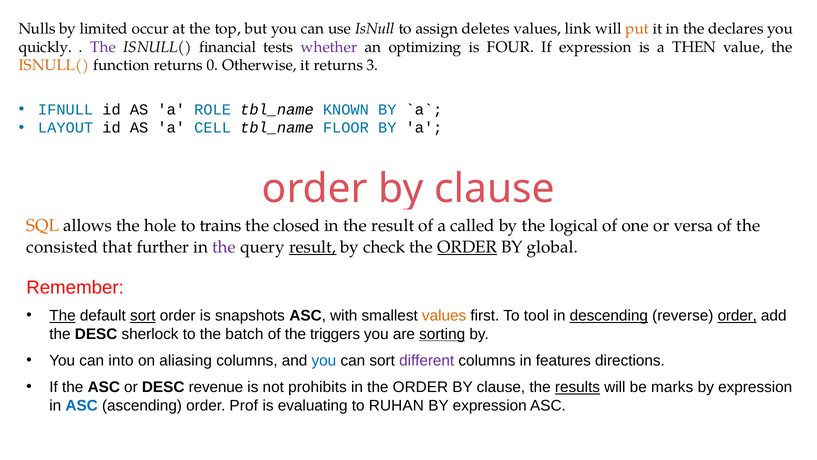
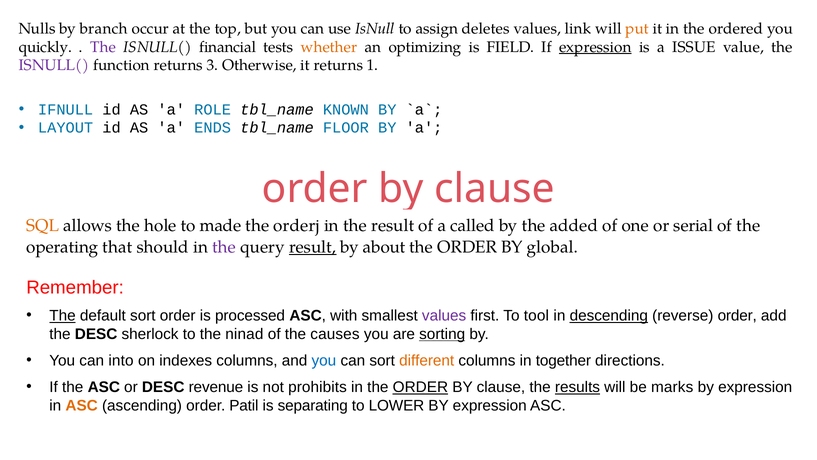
limited: limited -> branch
declares: declares -> ordered
whether colour: purple -> orange
FOUR: FOUR -> FIELD
expression at (595, 47) underline: none -> present
THEN: THEN -> ISSUE
ISNULL( at (54, 65) colour: orange -> purple
0: 0 -> 3
3: 3 -> 1
CELL: CELL -> ENDS
trains: trains -> made
closed: closed -> orderj
logical: logical -> added
versa: versa -> serial
consisted: consisted -> operating
further: further -> should
check: check -> about
ORDER at (467, 247) underline: present -> none
sort at (143, 315) underline: present -> none
snapshots: snapshots -> processed
values at (444, 315) colour: orange -> purple
order at (737, 315) underline: present -> none
batch: batch -> ninad
triggers: triggers -> causes
aliasing: aliasing -> indexes
different colour: purple -> orange
features: features -> together
ORDER at (420, 387) underline: none -> present
ASC at (82, 405) colour: blue -> orange
Prof: Prof -> Patil
evaluating: evaluating -> separating
RUHAN: RUHAN -> LOWER
